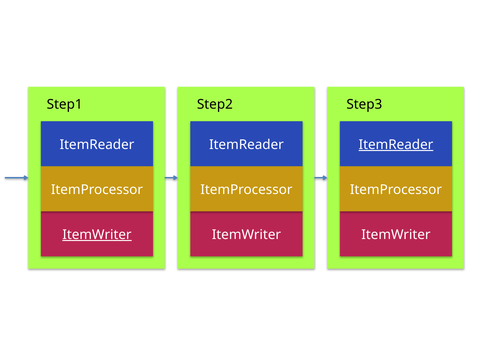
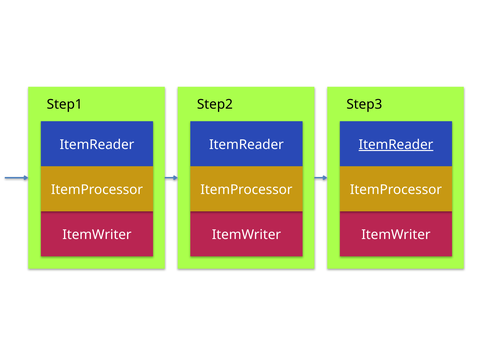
ItemWriter at (97, 235) underline: present -> none
